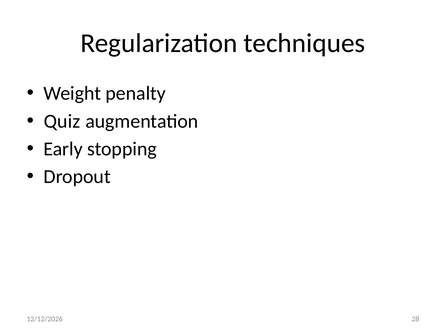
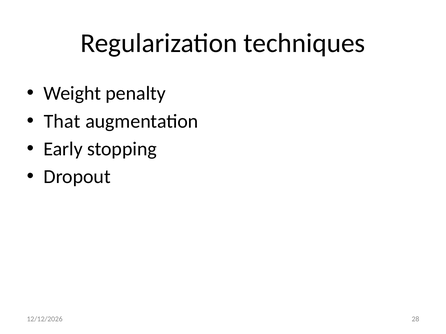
Quiz: Quiz -> That
